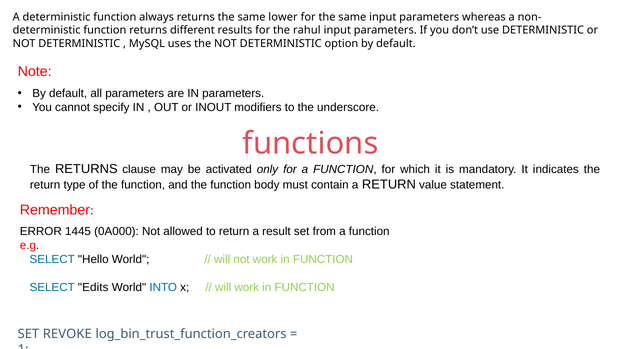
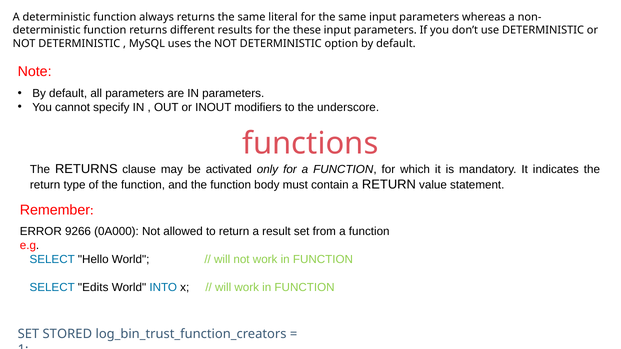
lower: lower -> literal
rahul: rahul -> these
1445: 1445 -> 9266
REVOKE: REVOKE -> STORED
